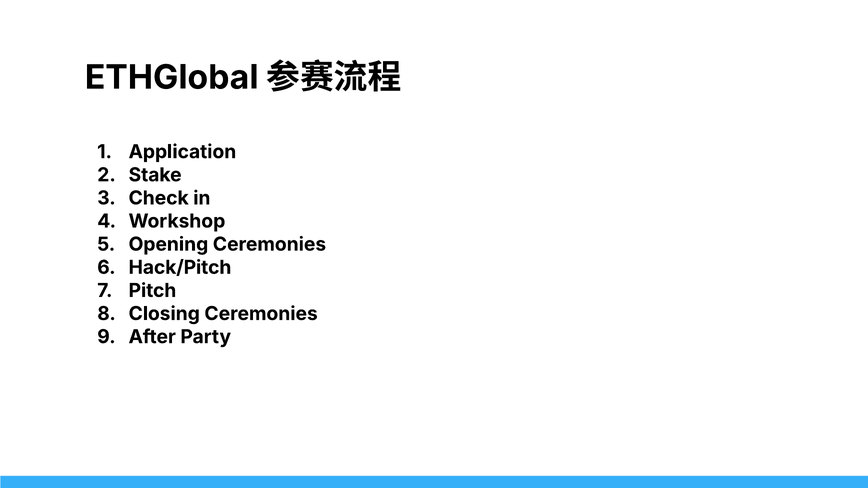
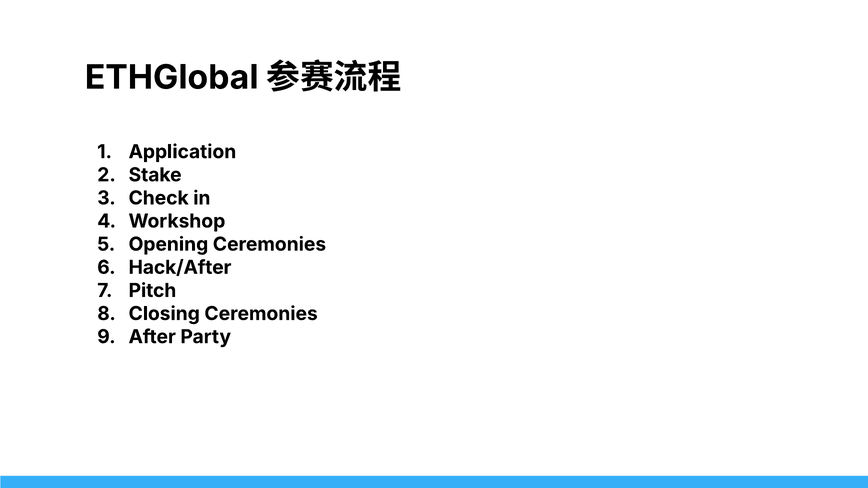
Hack/Pitch: Hack/Pitch -> Hack/After
